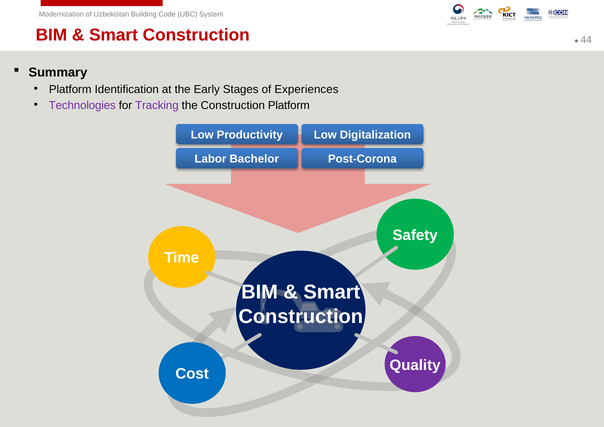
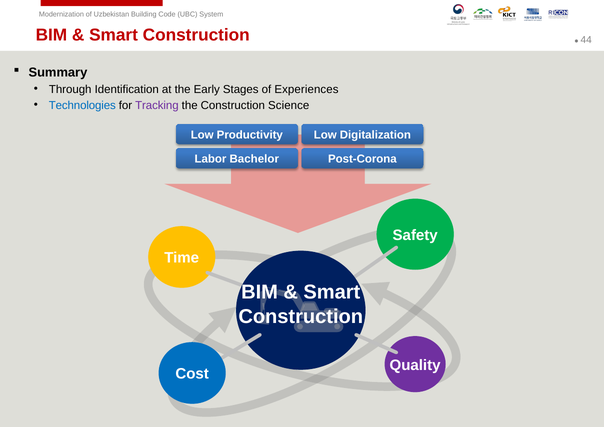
Platform at (70, 89): Platform -> Through
Technologies colour: purple -> blue
Construction Platform: Platform -> Science
